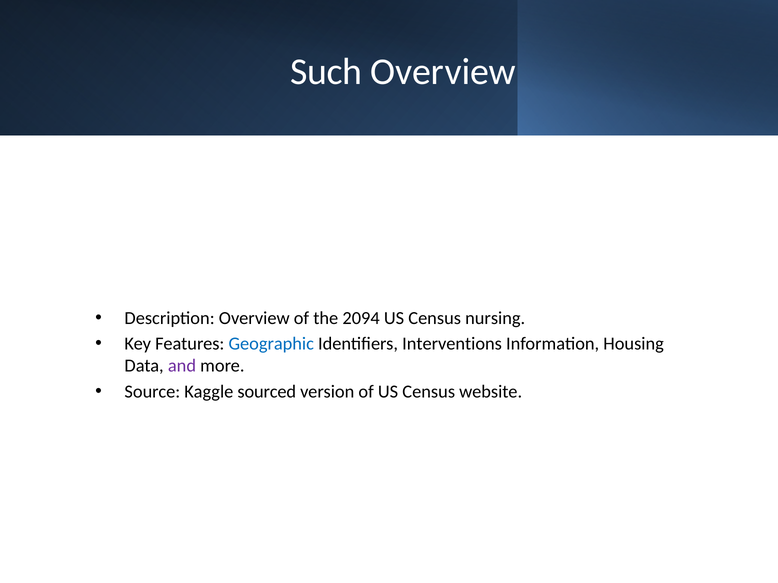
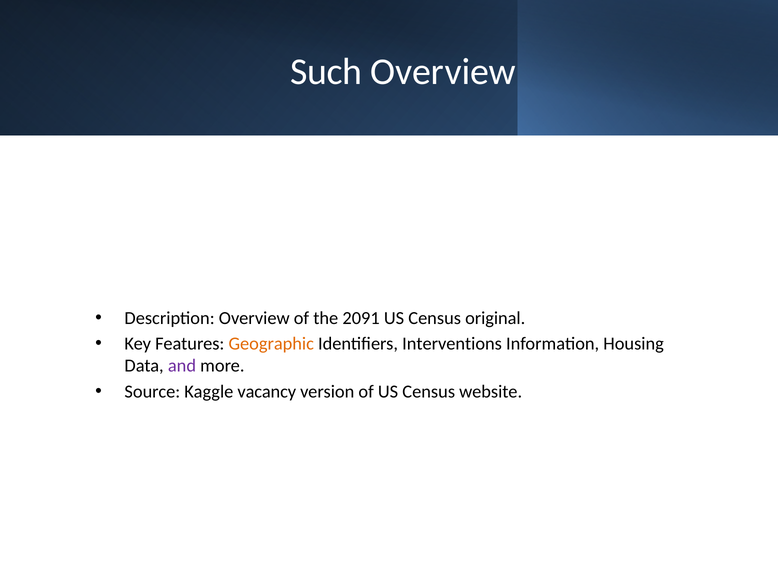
2094: 2094 -> 2091
nursing: nursing -> original
Geographic colour: blue -> orange
sourced: sourced -> vacancy
